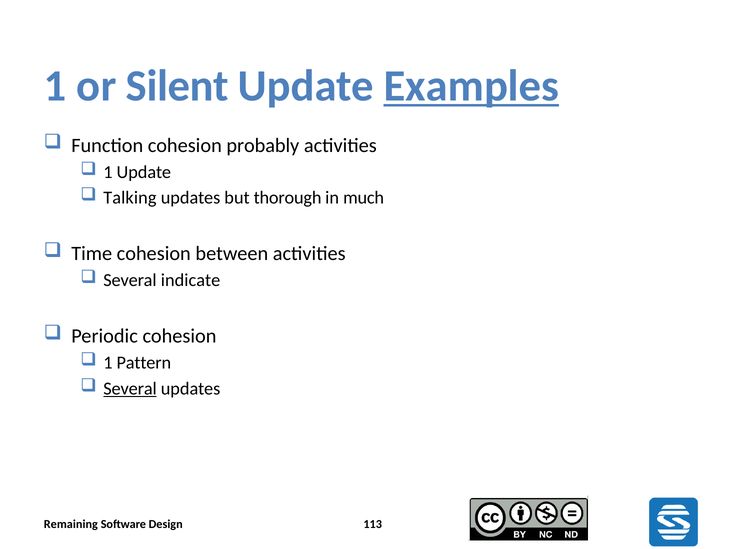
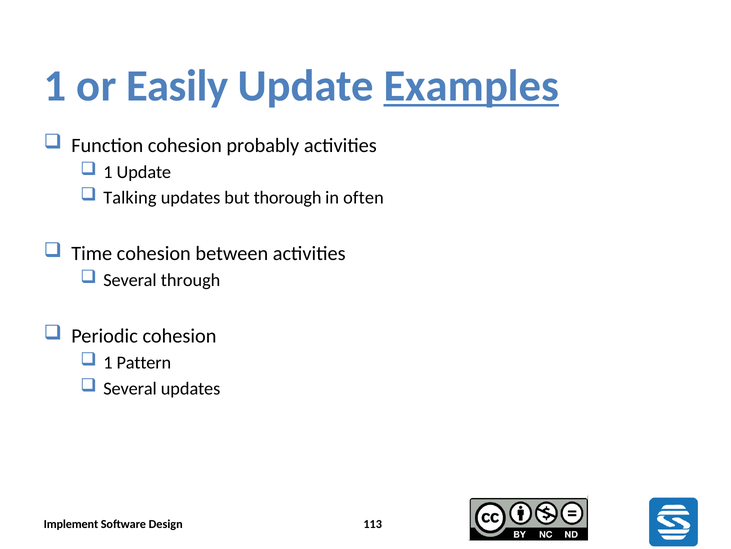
Silent: Silent -> Easily
much: much -> often
indicate: indicate -> through
Several at (130, 388) underline: present -> none
Remaining: Remaining -> Implement
